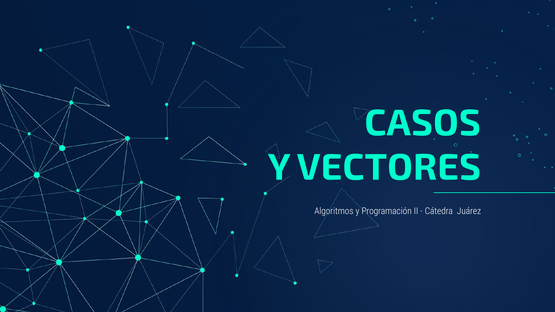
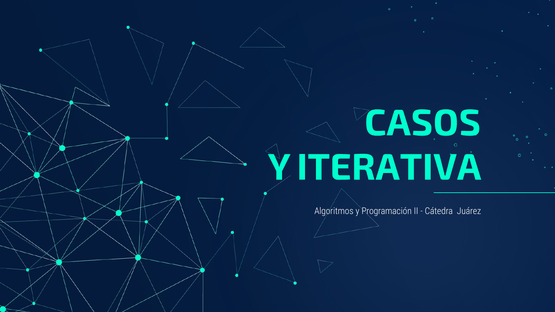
VECTORES: VECTORES -> ITERATIVA
